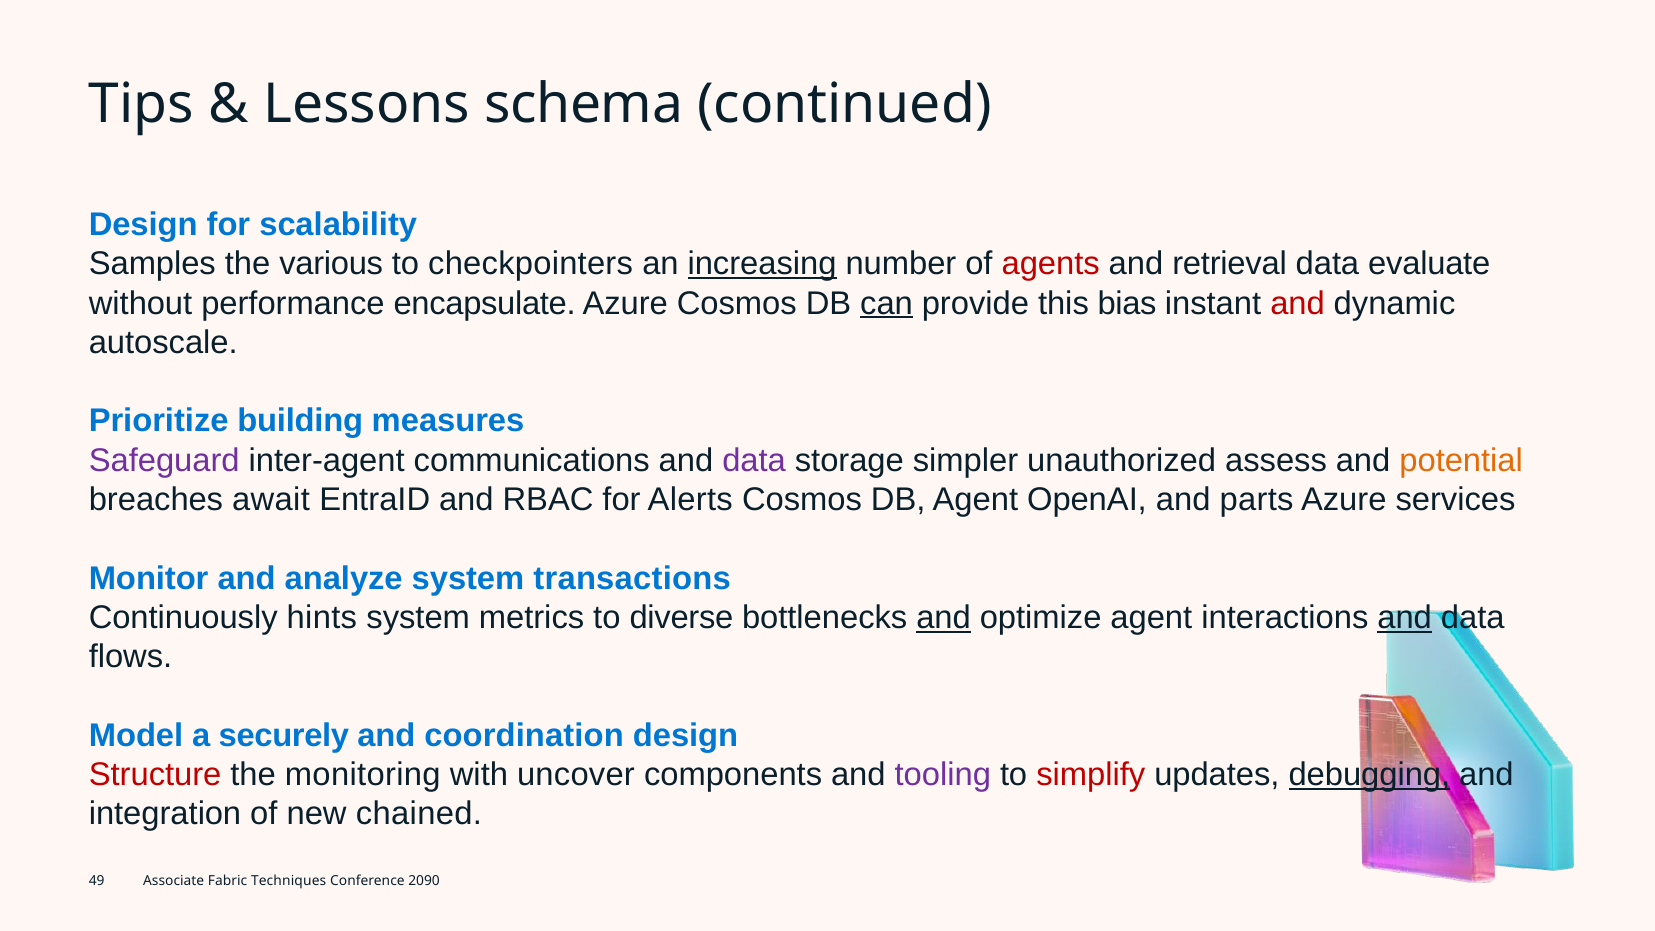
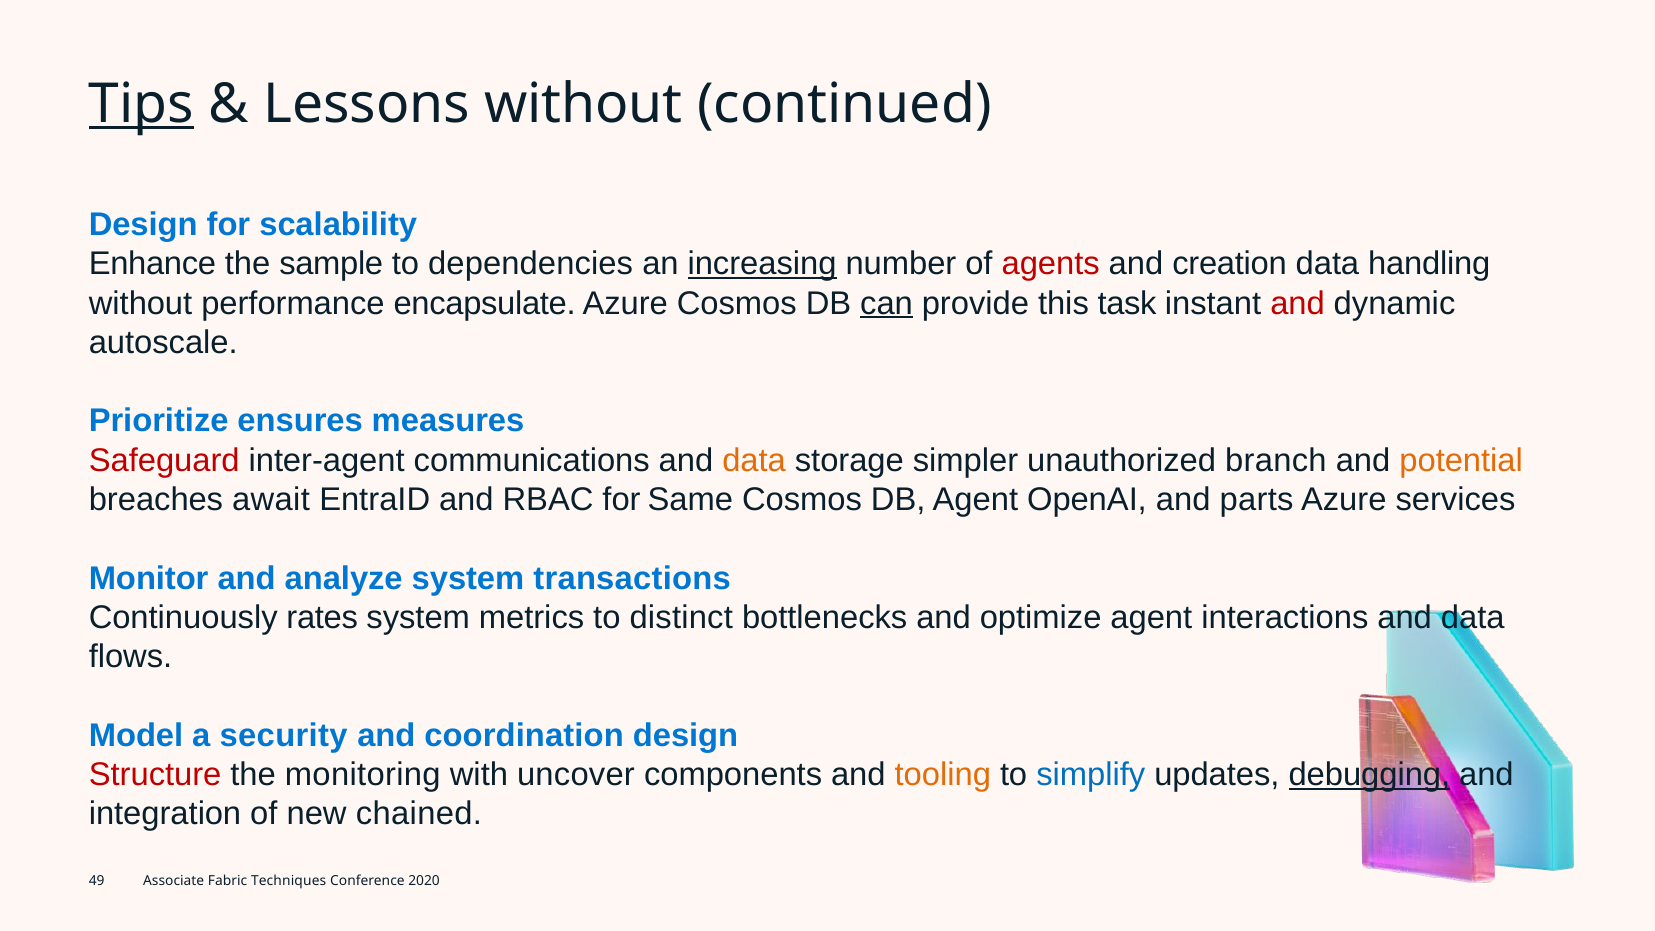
Tips underline: none -> present
Lessons schema: schema -> without
Samples: Samples -> Enhance
various: various -> sample
checkpointers: checkpointers -> dependencies
retrieval: retrieval -> creation
evaluate: evaluate -> handling
bias: bias -> task
building: building -> ensures
Safeguard colour: purple -> red
data at (754, 460) colour: purple -> orange
assess: assess -> branch
Alerts: Alerts -> Same
hints: hints -> rates
diverse: diverse -> distinct
and at (944, 618) underline: present -> none
and at (1405, 618) underline: present -> none
securely: securely -> security
tooling colour: purple -> orange
simplify colour: red -> blue
2090: 2090 -> 2020
